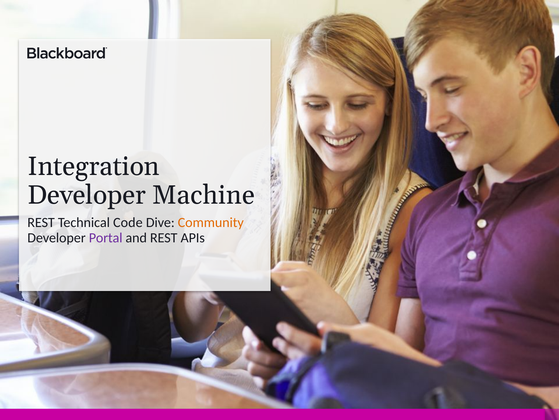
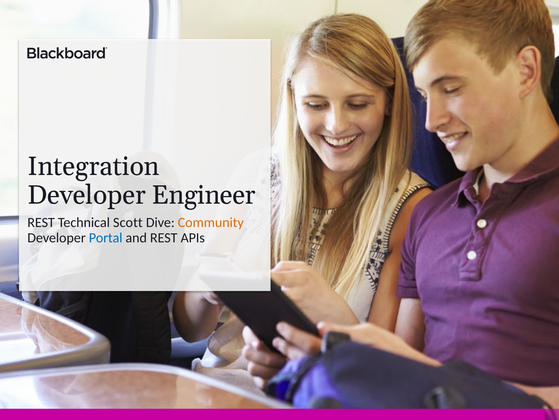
Machine: Machine -> Engineer
Code: Code -> Scott
Portal colour: purple -> blue
